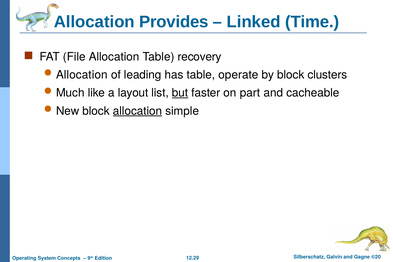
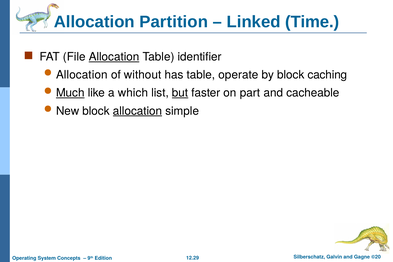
Provides: Provides -> Partition
Allocation at (114, 57) underline: none -> present
recovery: recovery -> identifier
leading: leading -> without
clusters: clusters -> caching
Much underline: none -> present
layout: layout -> which
